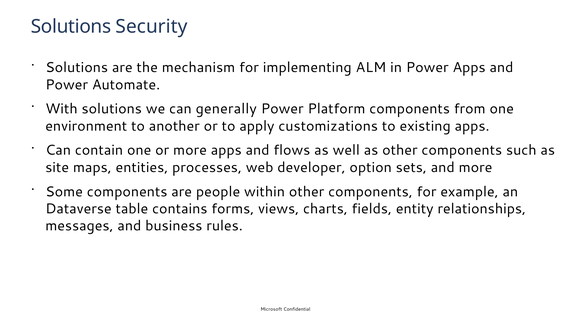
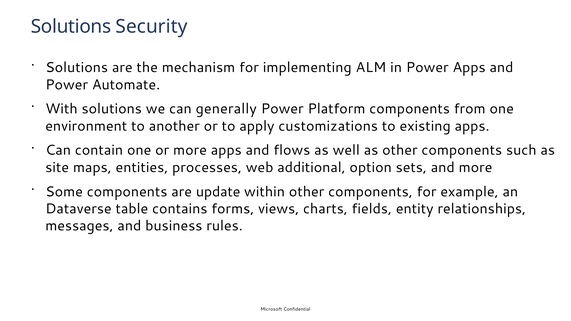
developer: developer -> additional
people: people -> update
